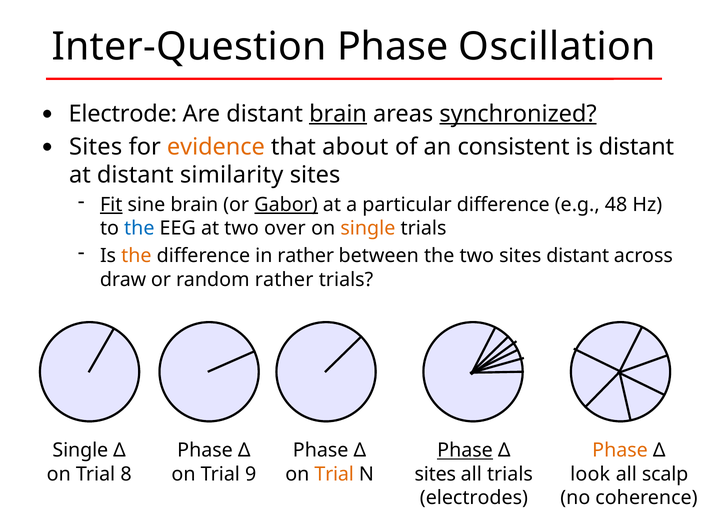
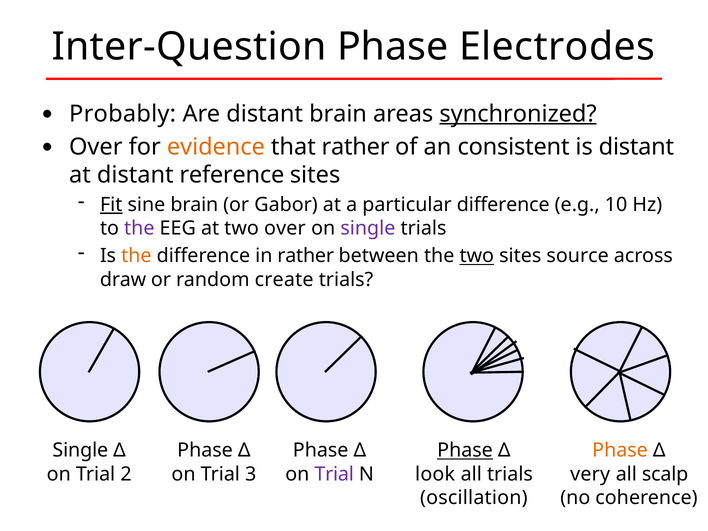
Oscillation: Oscillation -> Electrodes
Electrode: Electrode -> Probably
brain at (338, 114) underline: present -> none
Sites at (96, 147): Sites -> Over
that about: about -> rather
similarity: similarity -> reference
Gabor underline: present -> none
48: 48 -> 10
the at (139, 228) colour: blue -> purple
single at (368, 228) colour: orange -> purple
two at (477, 256) underline: none -> present
sites distant: distant -> source
random rather: rather -> create
8: 8 -> 2
9: 9 -> 3
Trial at (334, 474) colour: orange -> purple
sites at (435, 474): sites -> look
look: look -> very
electrodes: electrodes -> oscillation
